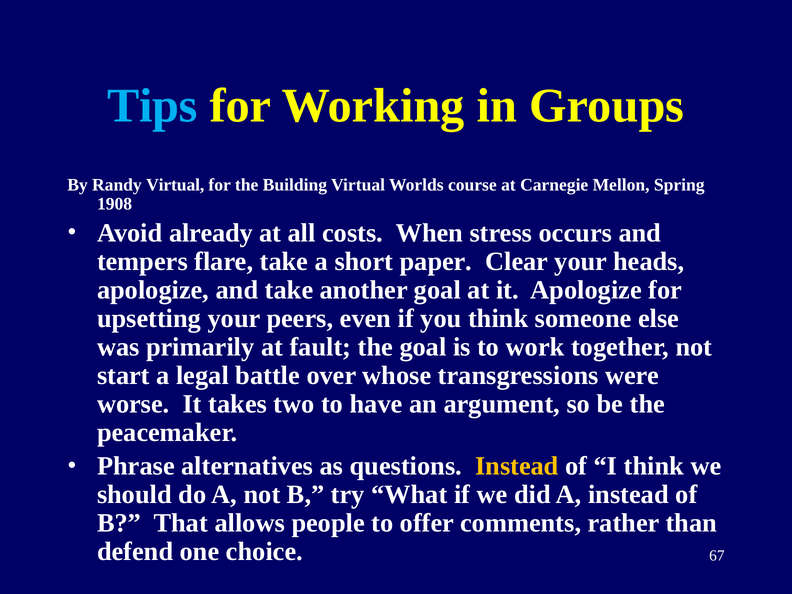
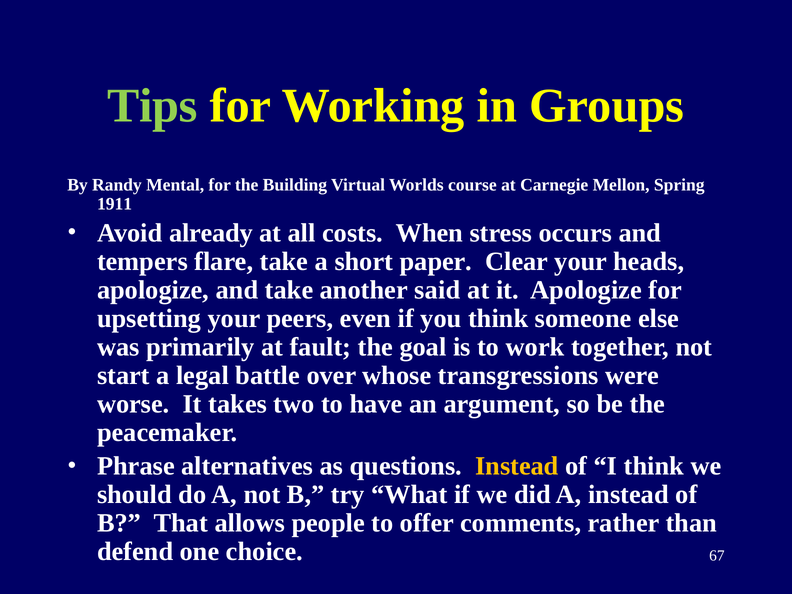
Tips colour: light blue -> light green
Randy Virtual: Virtual -> Mental
1908: 1908 -> 1911
another goal: goal -> said
